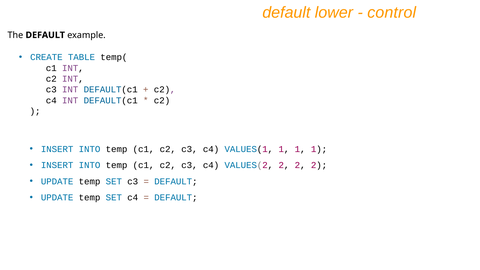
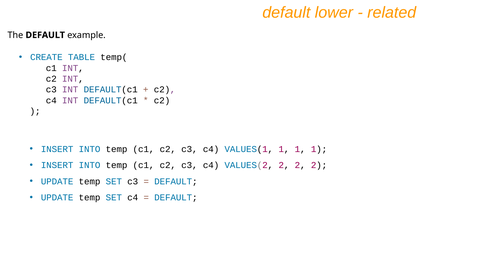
control: control -> related
